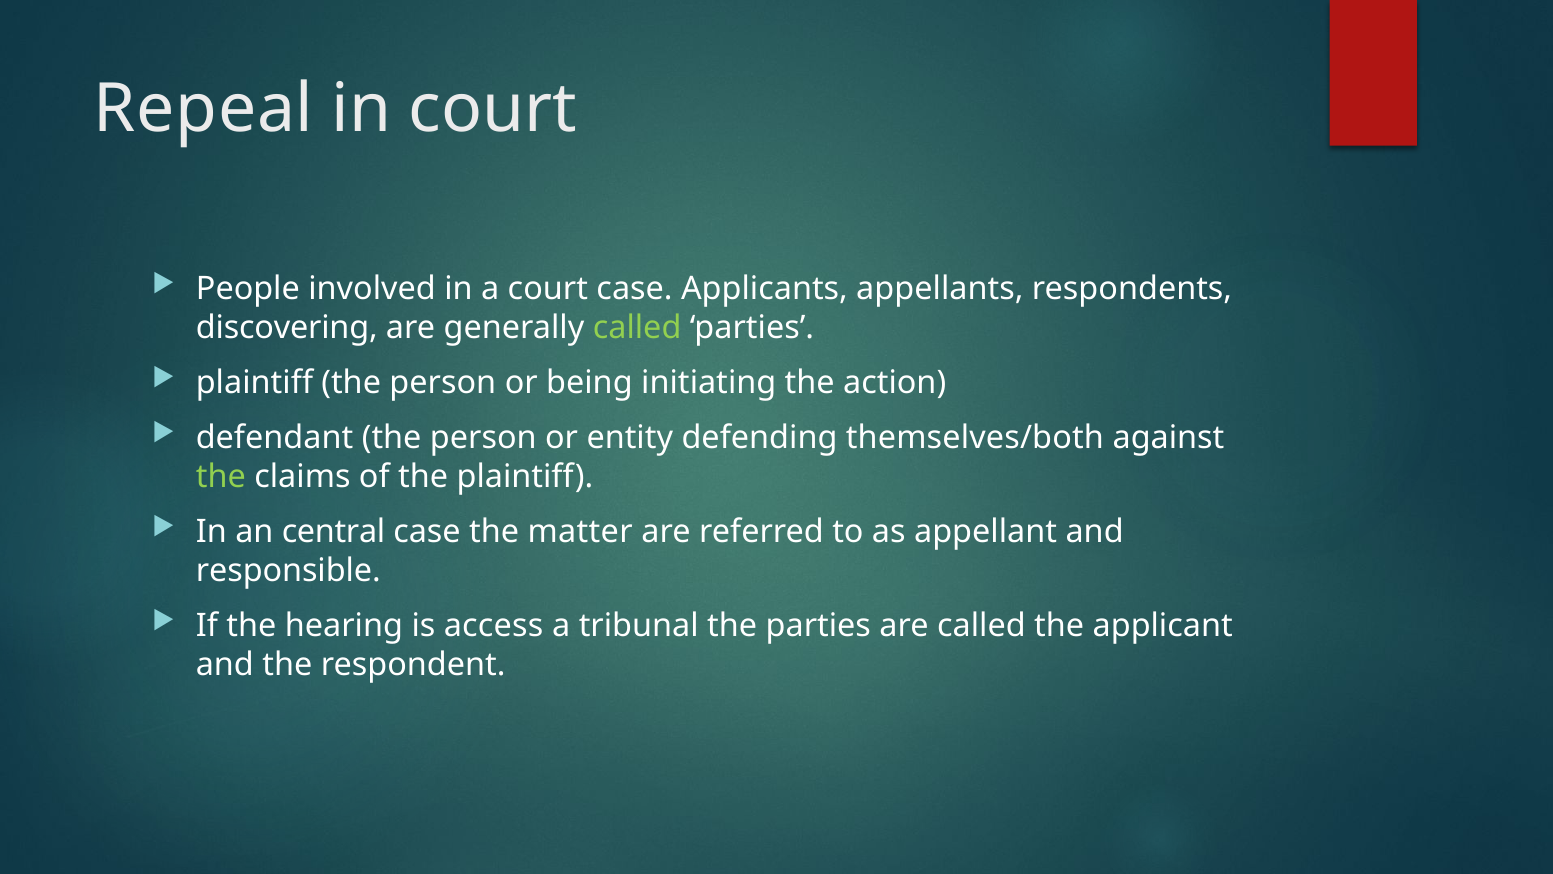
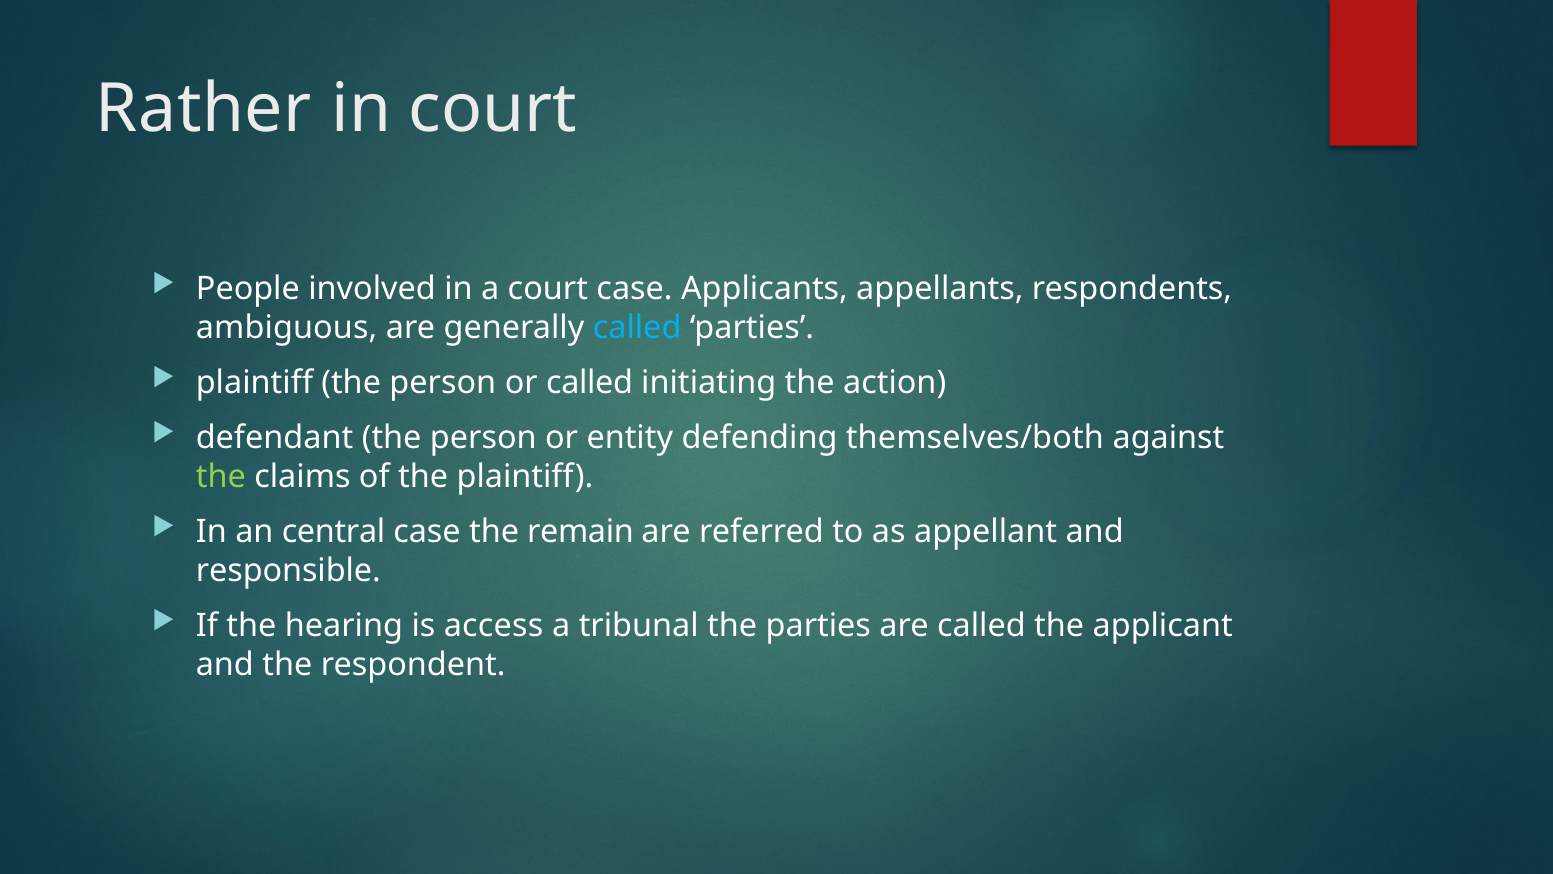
Repeal: Repeal -> Rather
discovering: discovering -> ambiguous
called at (637, 328) colour: light green -> light blue
or being: being -> called
matter: matter -> remain
